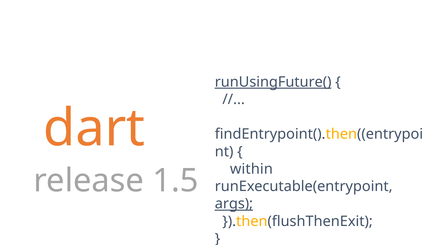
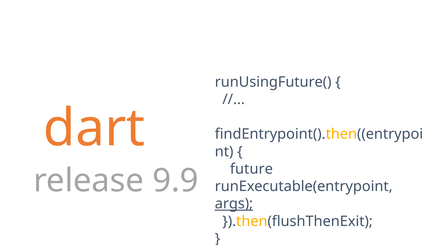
runUsingFuture( underline: present -> none
within: within -> future
1.5: 1.5 -> 9.9
